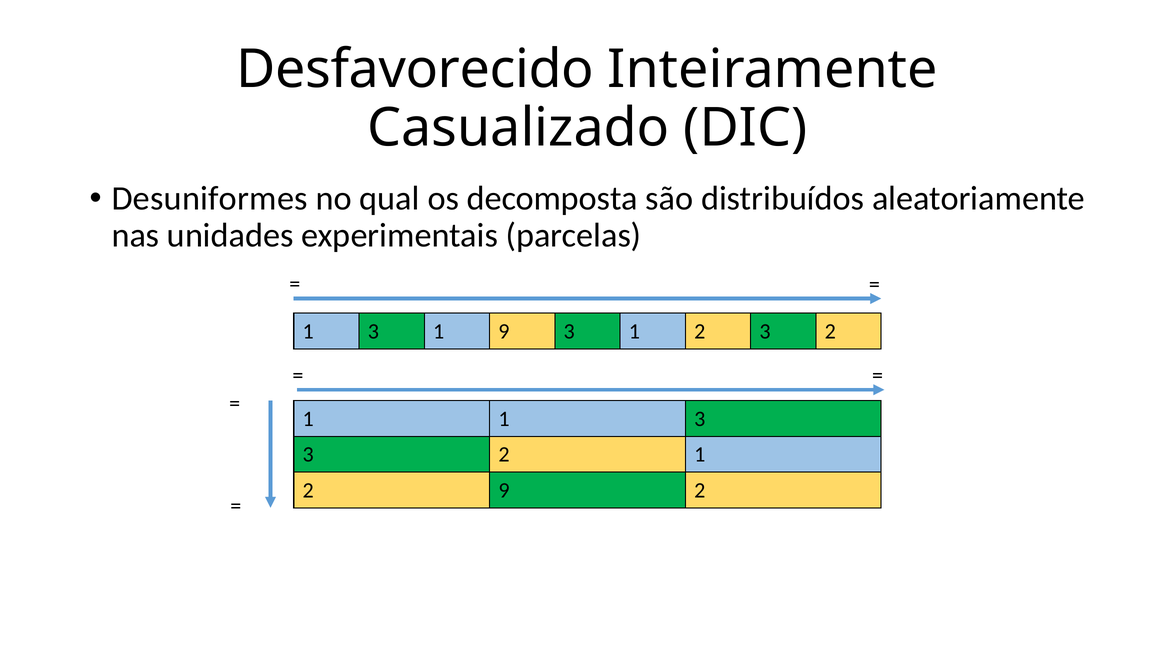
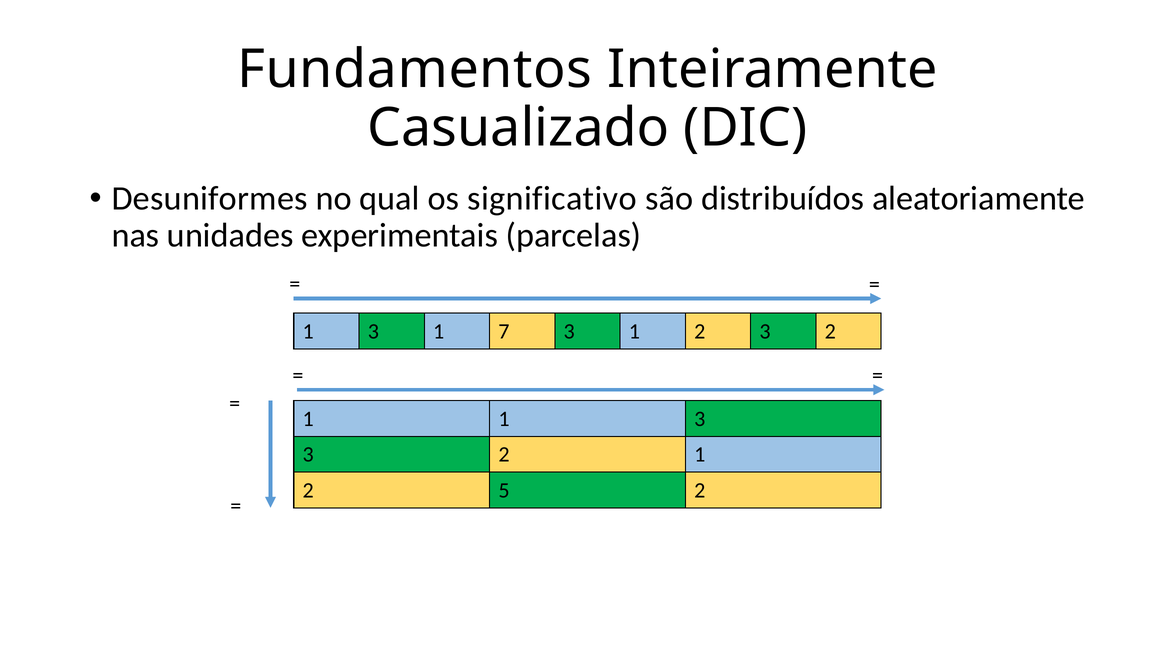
Desfavorecido: Desfavorecido -> Fundamentos
decomposta: decomposta -> significativo
1 9: 9 -> 7
2 9: 9 -> 5
